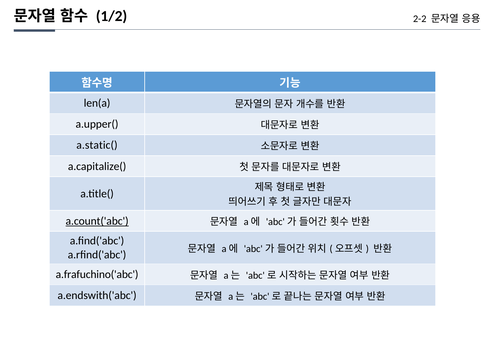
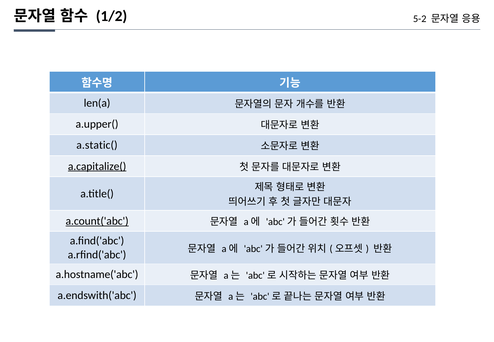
2-2: 2-2 -> 5-2
a.capitalize( underline: none -> present
a.frafuchino('abc: a.frafuchino('abc -> a.hostname('abc
